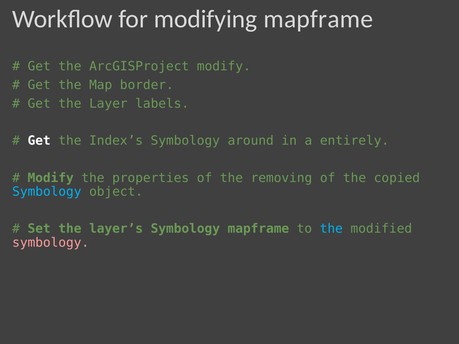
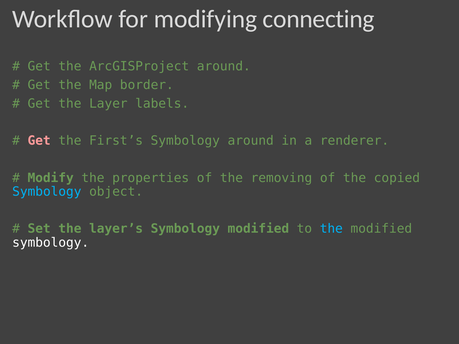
modifying mapframe: mapframe -> connecting
ArcGISProject modify: modify -> around
Get at (39, 141) colour: white -> pink
Index’s: Index’s -> First’s
entirely: entirely -> renderer
Symbology mapframe: mapframe -> modified
symbology at (51, 243) colour: pink -> white
